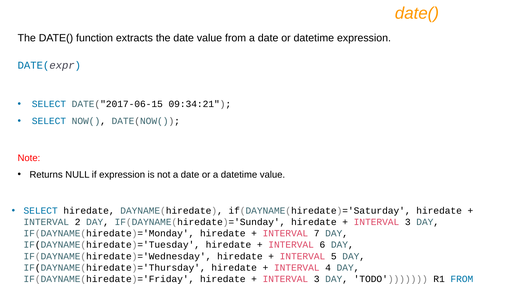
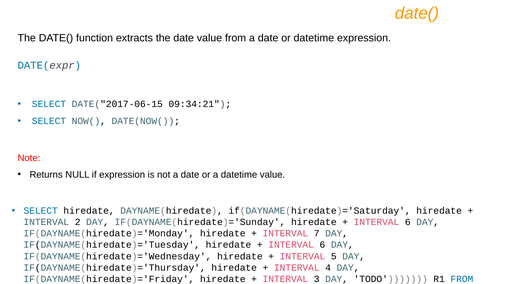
3 at (408, 223): 3 -> 6
